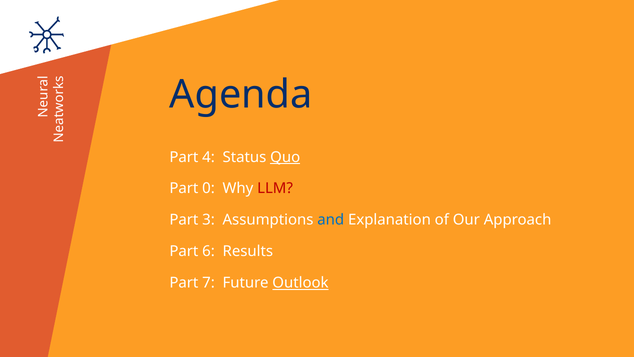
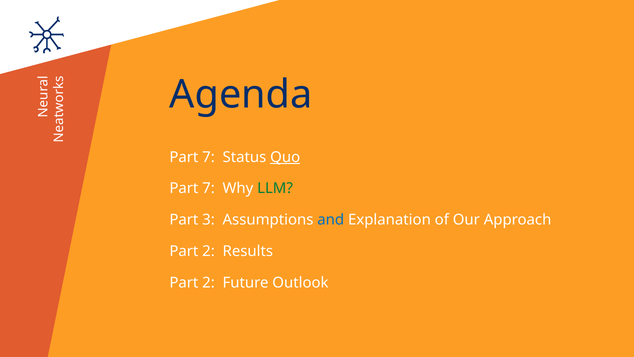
4 at (209, 157): 4 -> 7
0 at (209, 188): 0 -> 7
LLM colour: red -> green
6 at (209, 251): 6 -> 2
7 at (209, 283): 7 -> 2
Outlook underline: present -> none
